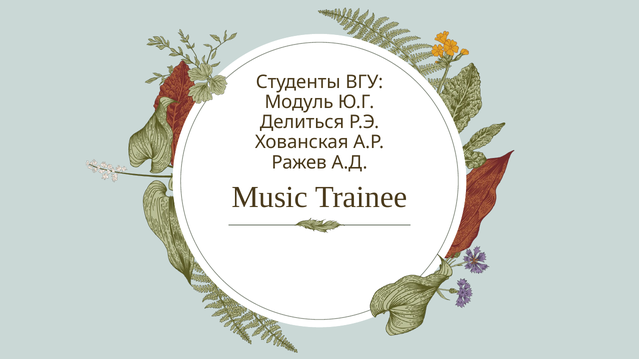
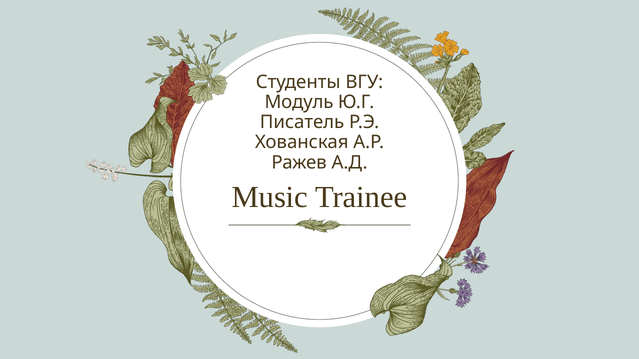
Делиться: Делиться -> Писатель
